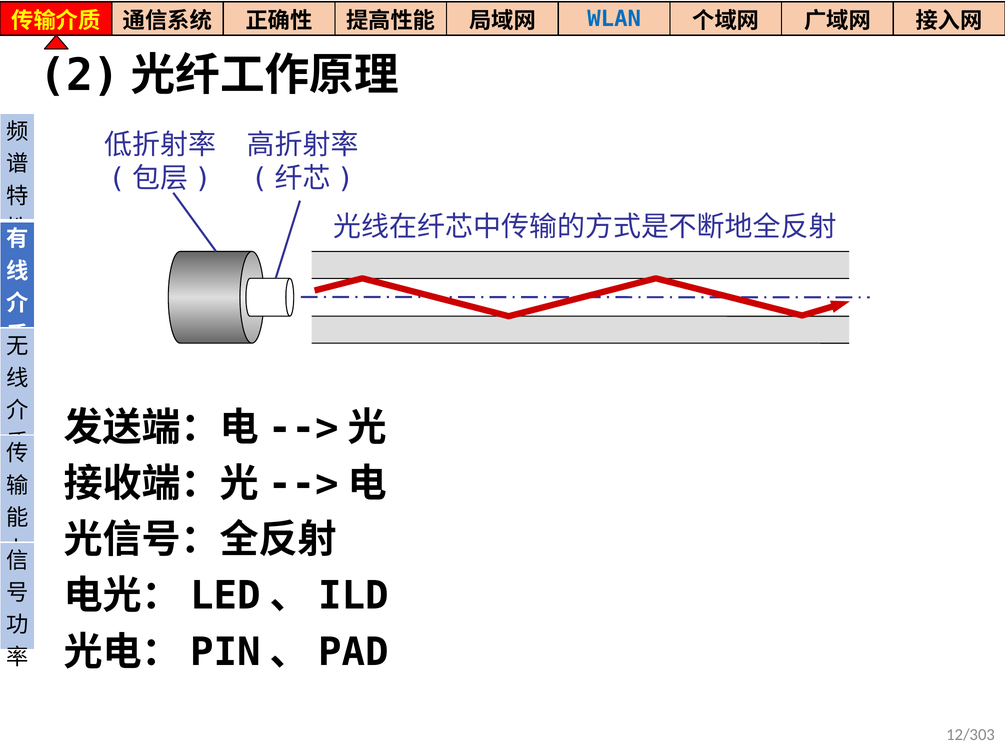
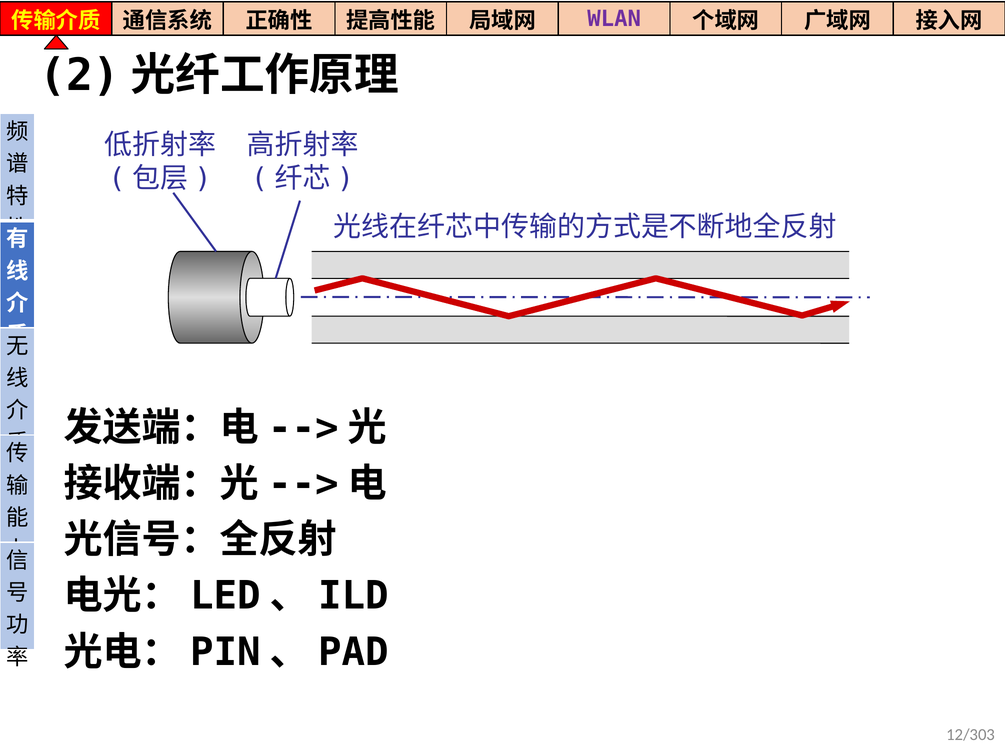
WLAN colour: blue -> purple
